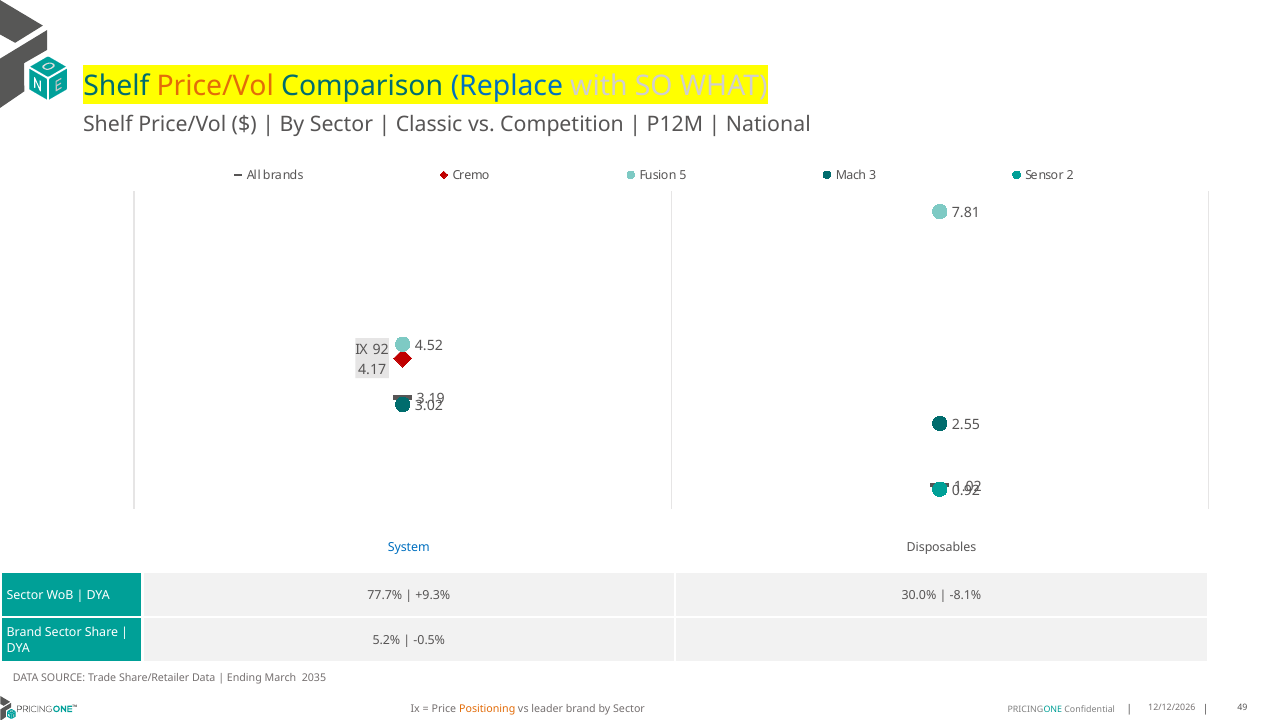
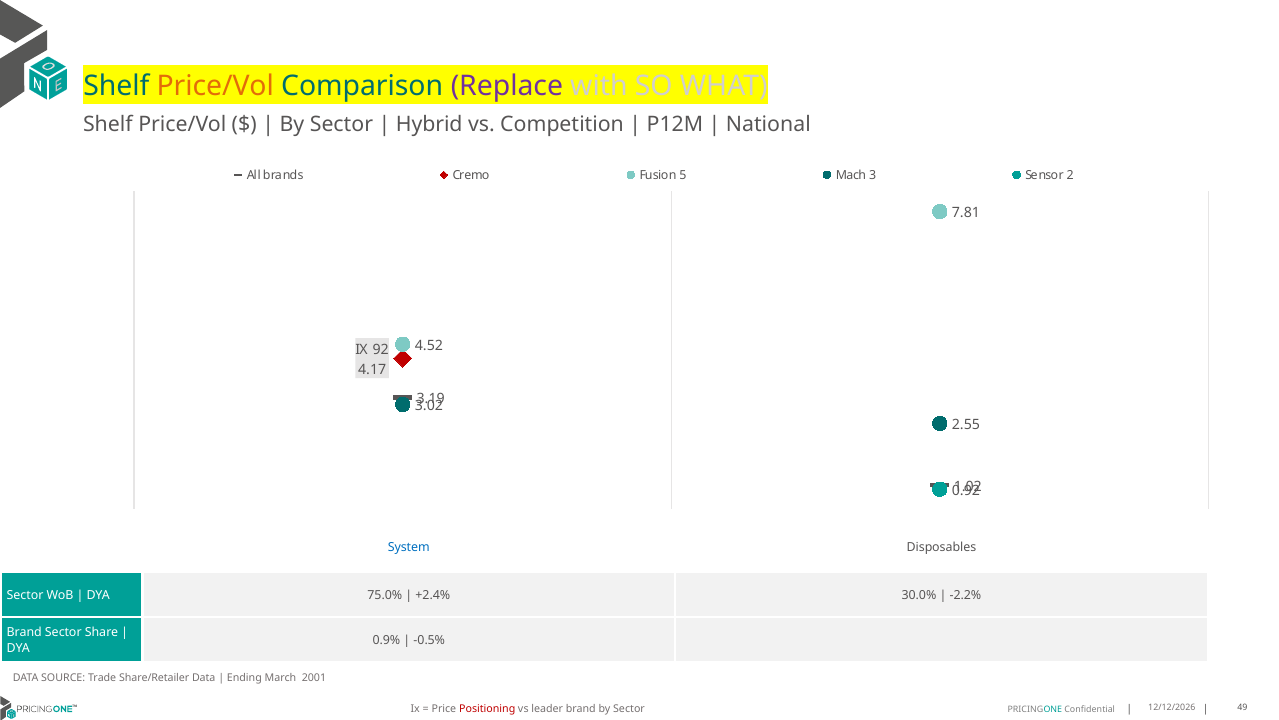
Replace colour: blue -> purple
Classic: Classic -> Hybrid
77.7%: 77.7% -> 75.0%
+9.3%: +9.3% -> +2.4%
-8.1%: -8.1% -> -2.2%
5.2%: 5.2% -> 0.9%
2035: 2035 -> 2001
Positioning colour: orange -> red
